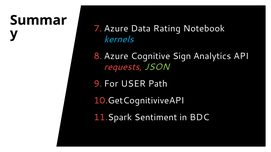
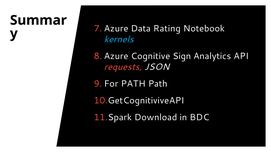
JSON colour: light green -> white
USER at (133, 84): USER -> PATH
Sentiment: Sentiment -> Download
